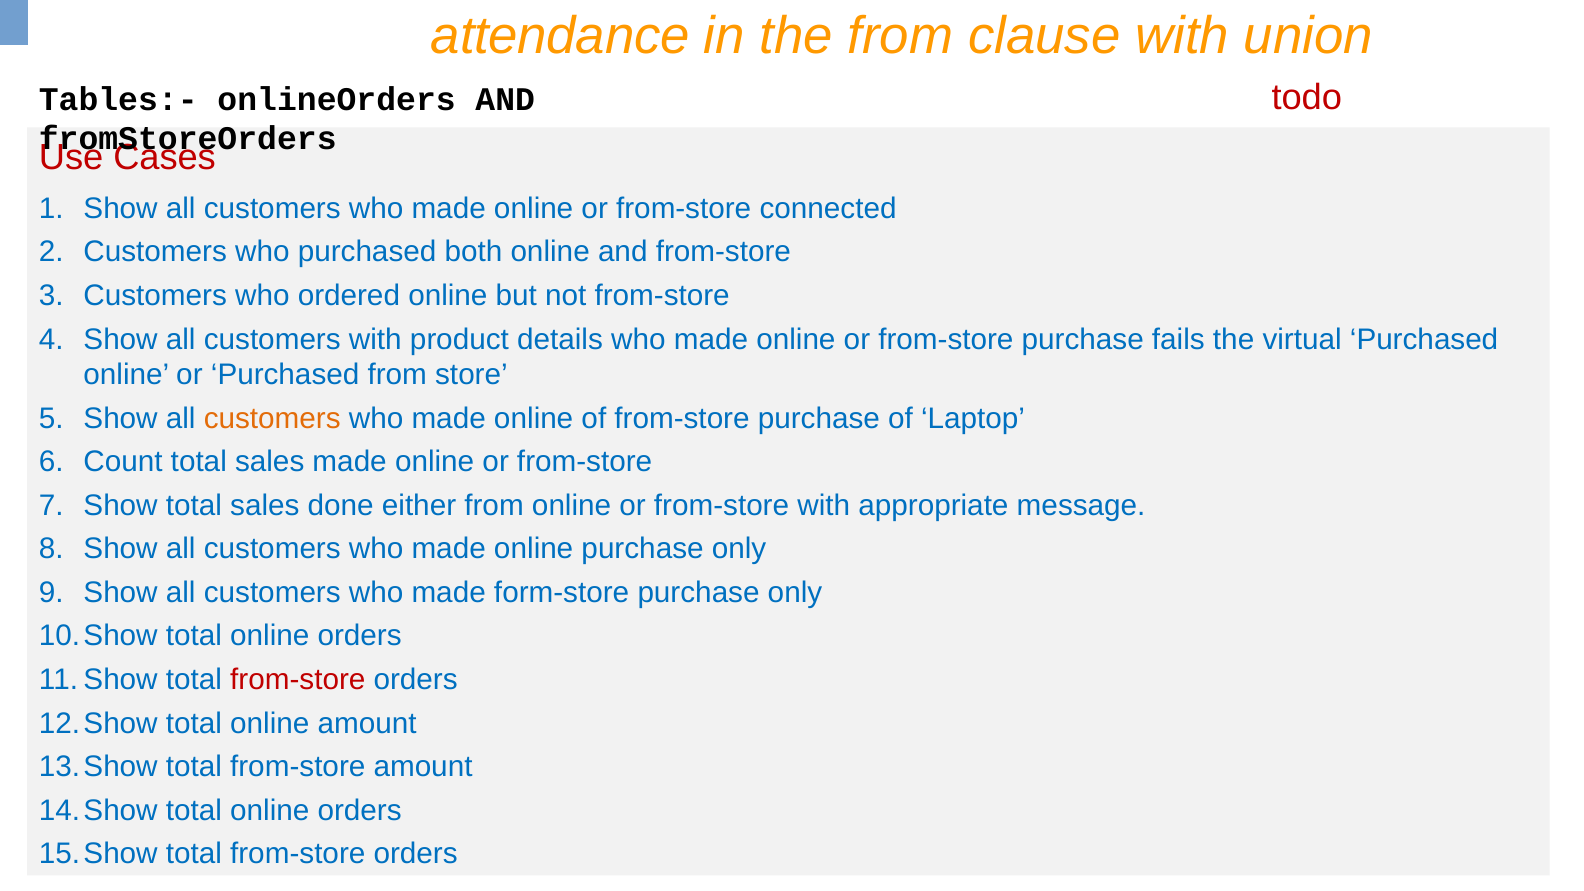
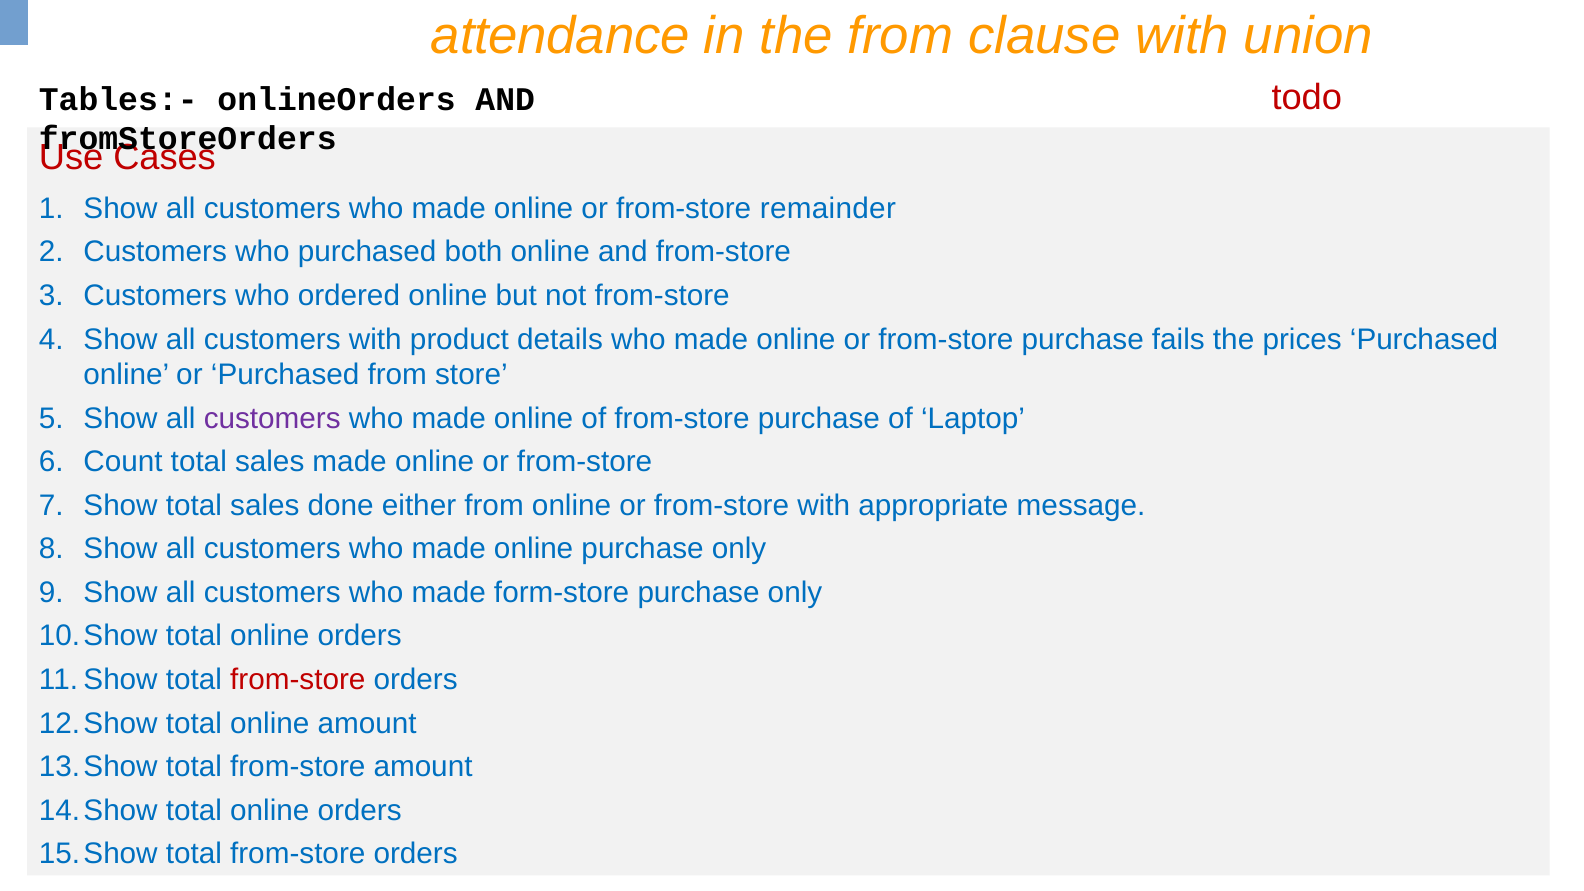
connected: connected -> remainder
virtual: virtual -> prices
customers at (272, 418) colour: orange -> purple
